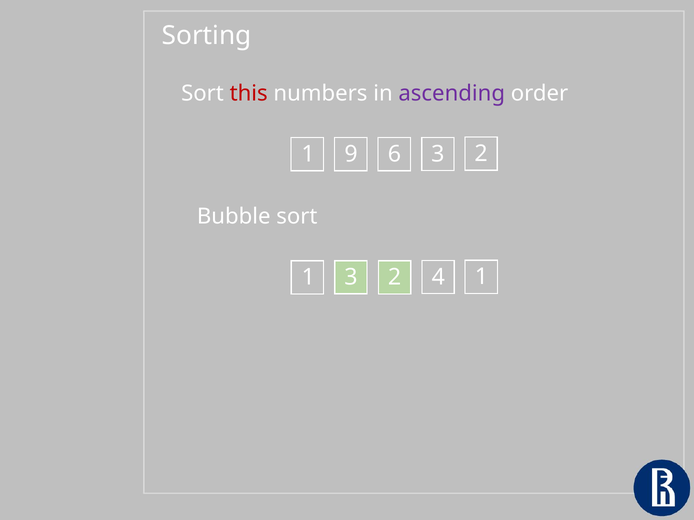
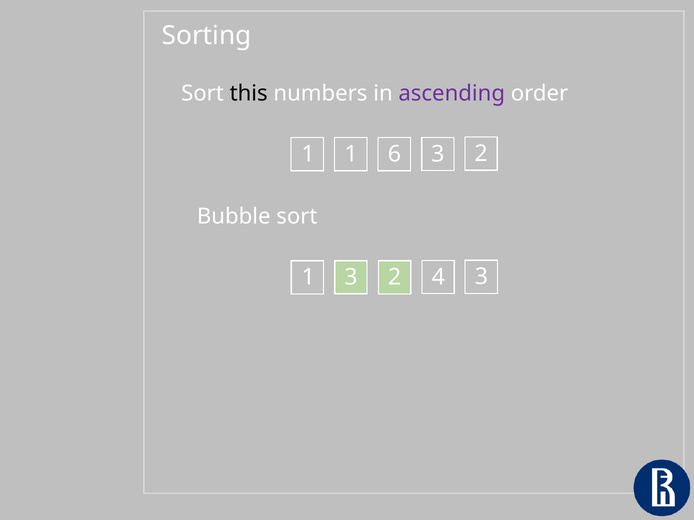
this colour: red -> black
1 9: 9 -> 1
4 1: 1 -> 3
